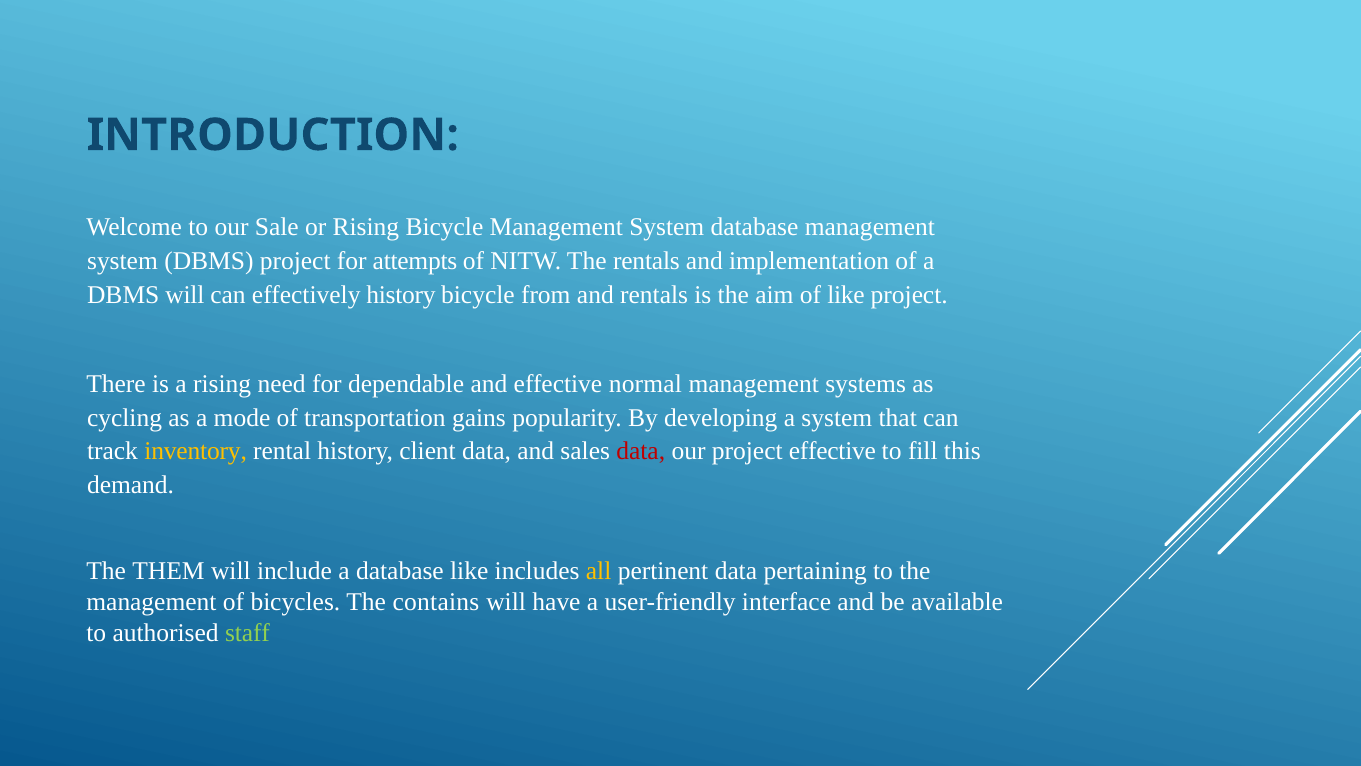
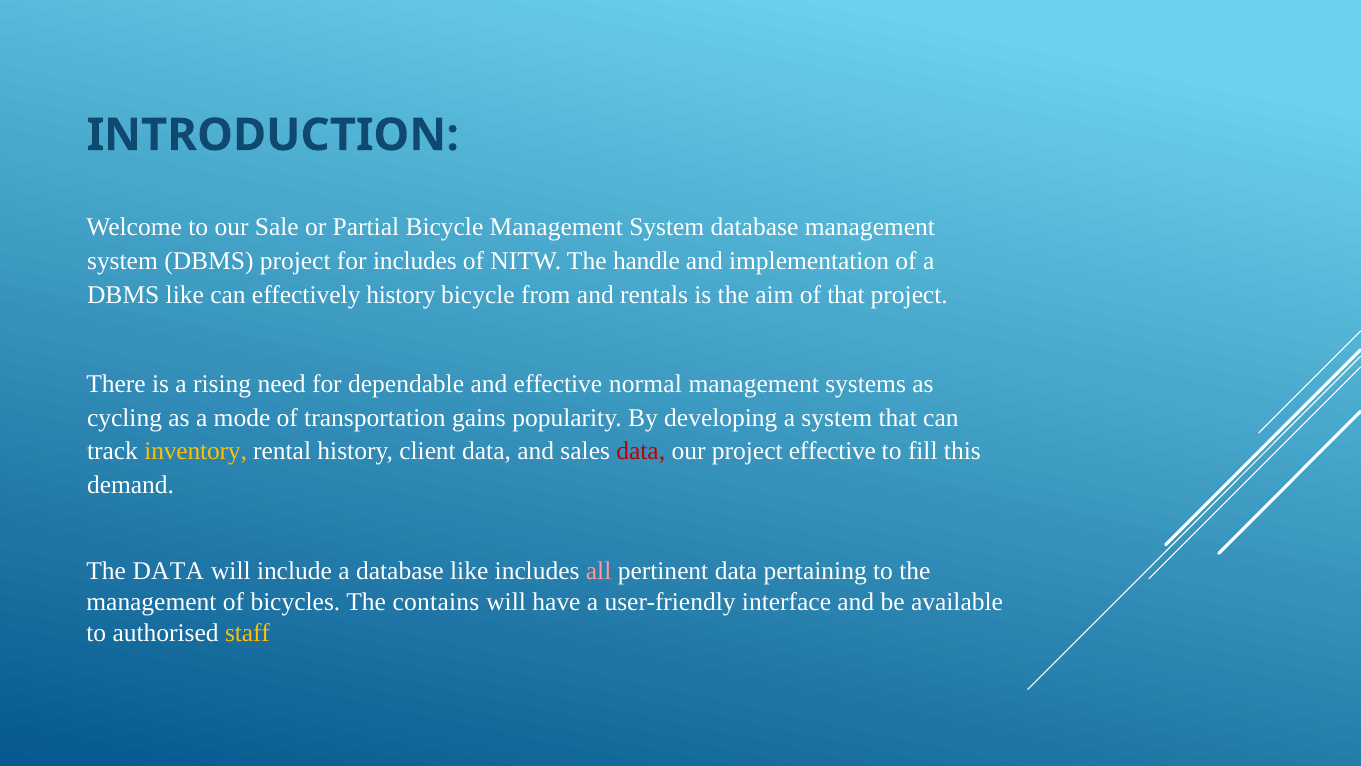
or Rising: Rising -> Partial
for attempts: attempts -> includes
The rentals: rentals -> handle
DBMS will: will -> like
of like: like -> that
The THEM: THEM -> DATA
all colour: yellow -> pink
staff colour: light green -> yellow
